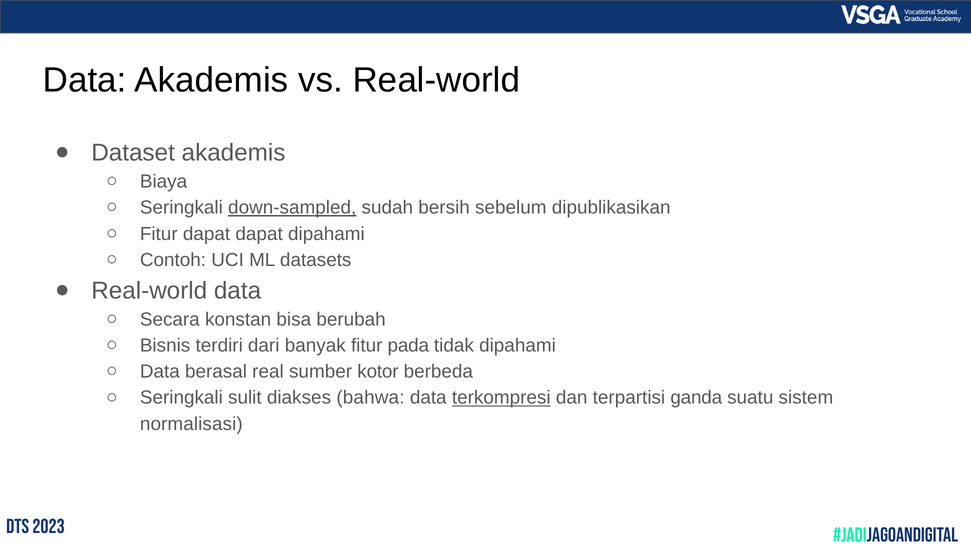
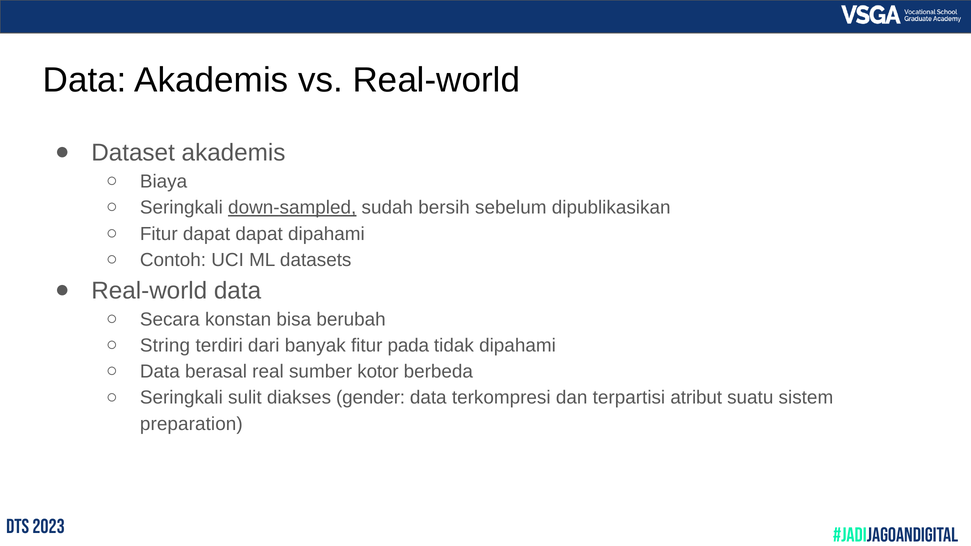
Bisnis: Bisnis -> String
bahwa: bahwa -> gender
terkompresi underline: present -> none
ganda: ganda -> atribut
normalisasi: normalisasi -> preparation
